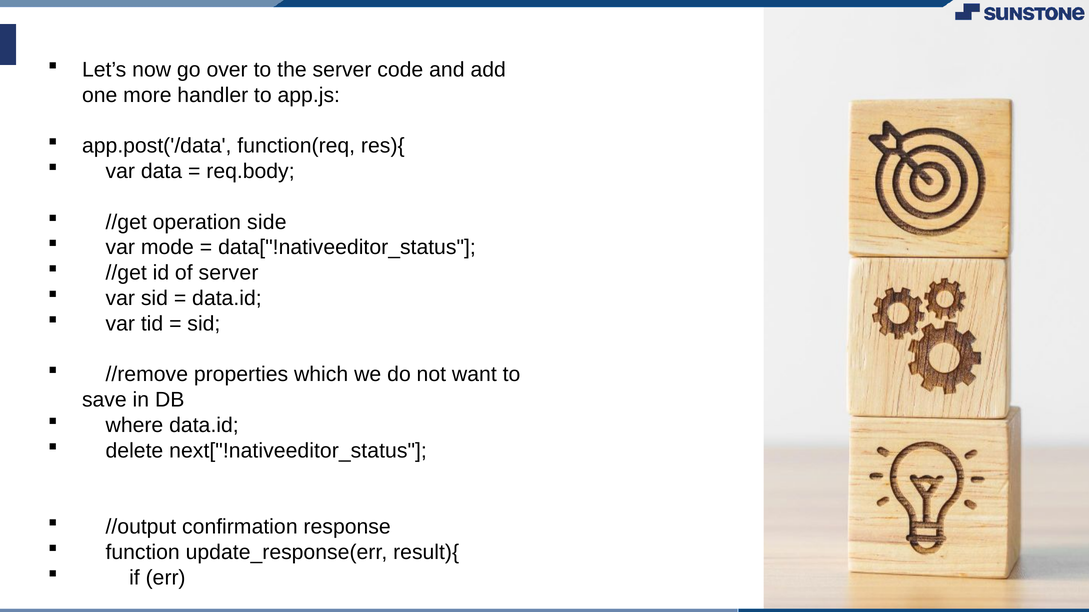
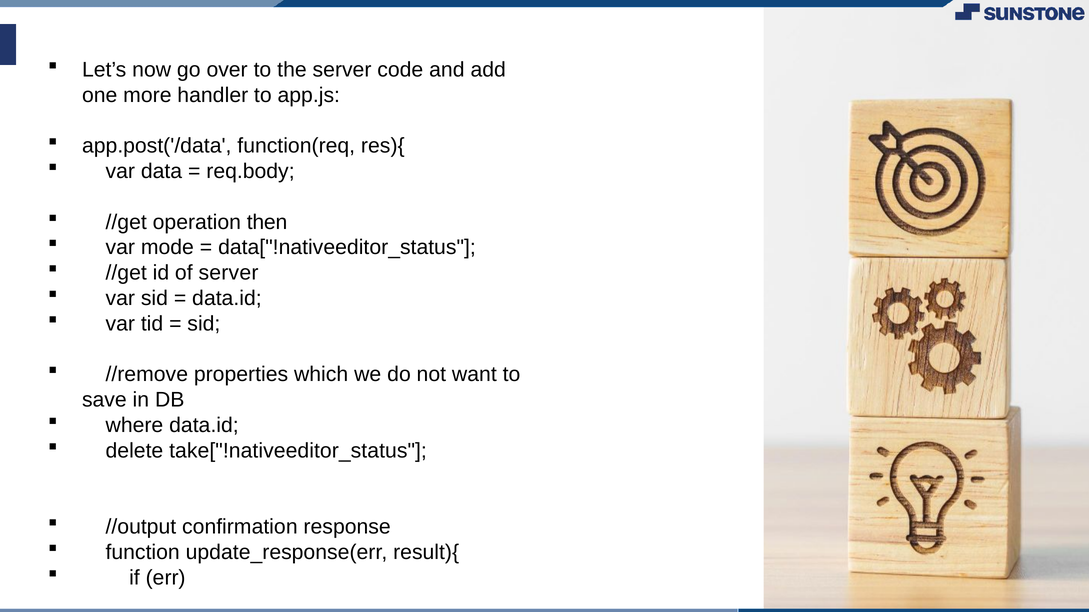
side: side -> then
next["!nativeeditor_status: next["!nativeeditor_status -> take["!nativeeditor_status
